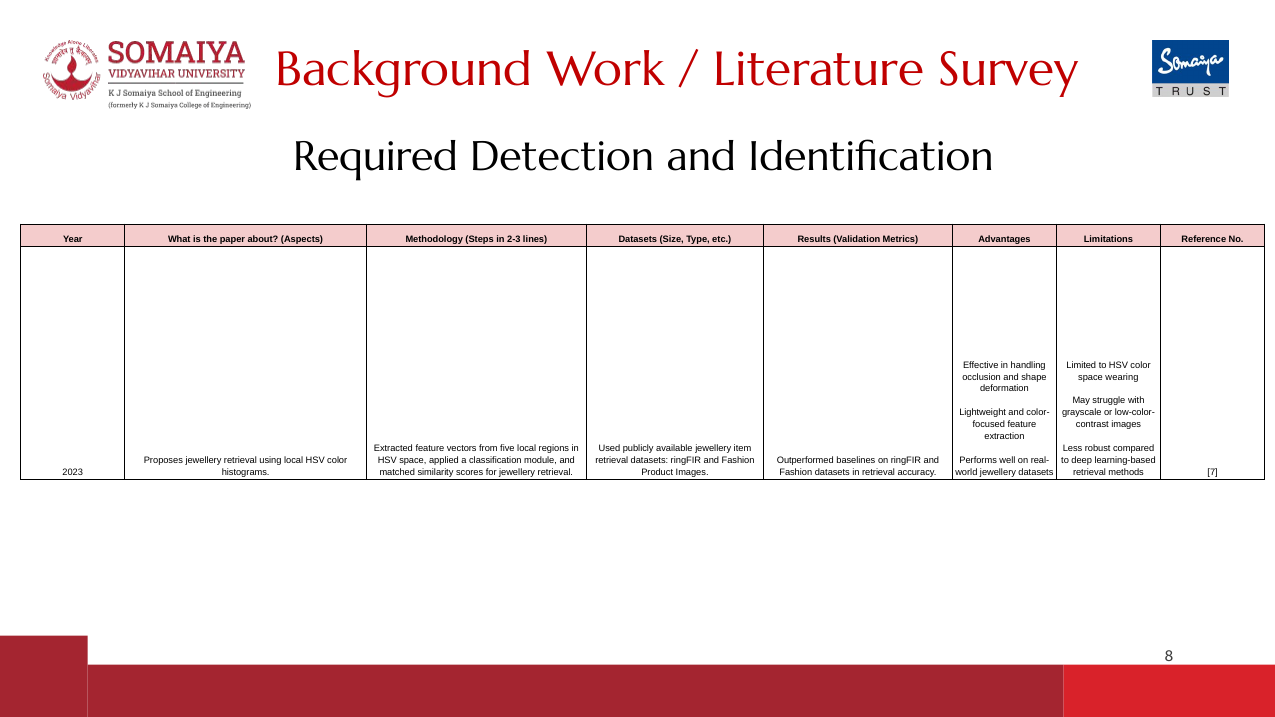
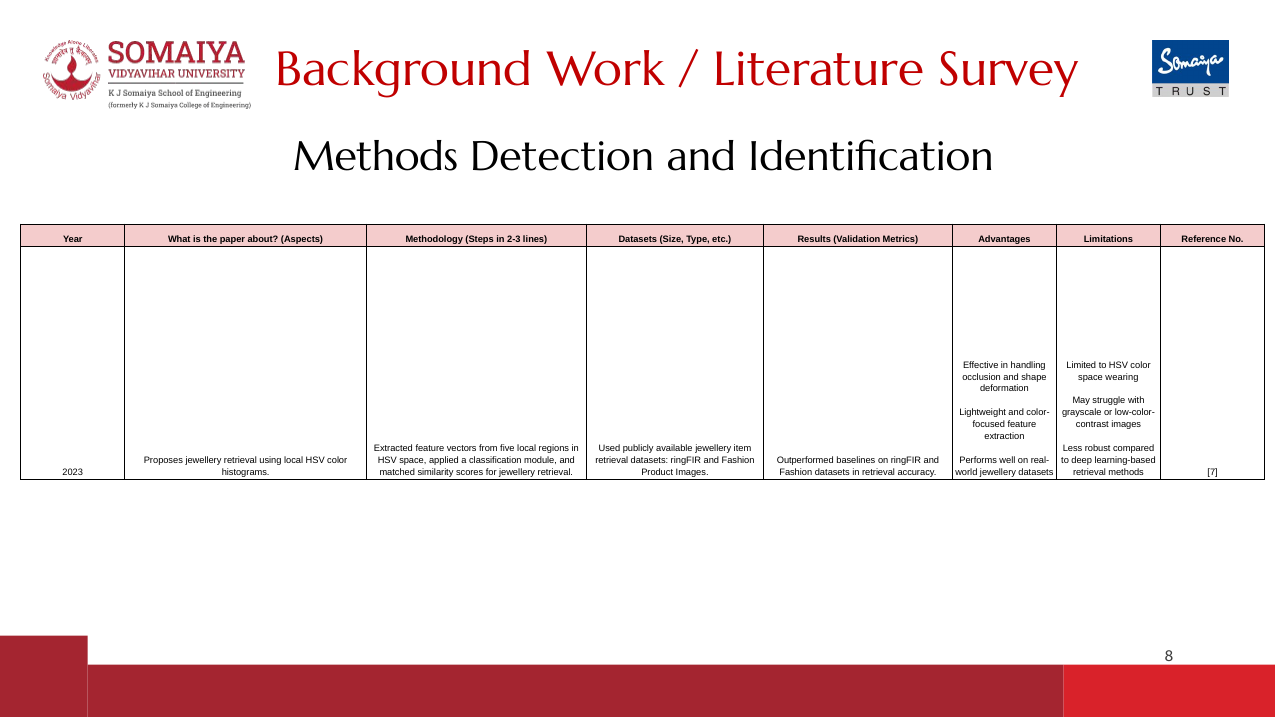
Required at (376, 157): Required -> Methods
